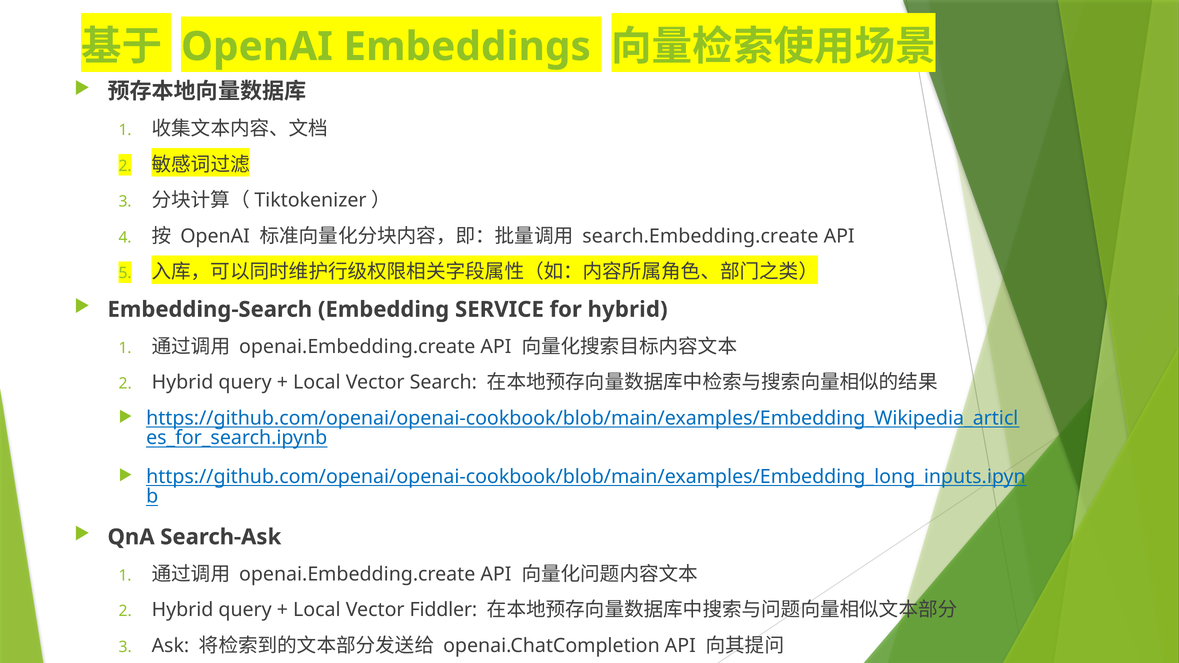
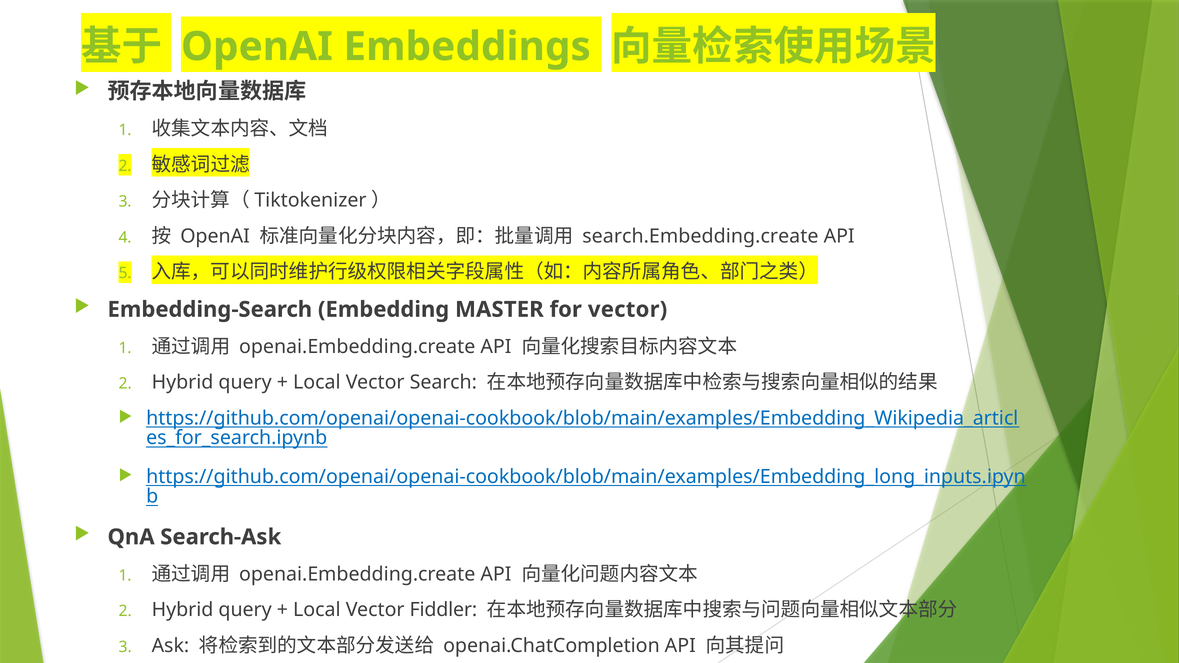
SERVICE: SERVICE -> MASTER
for hybrid: hybrid -> vector
